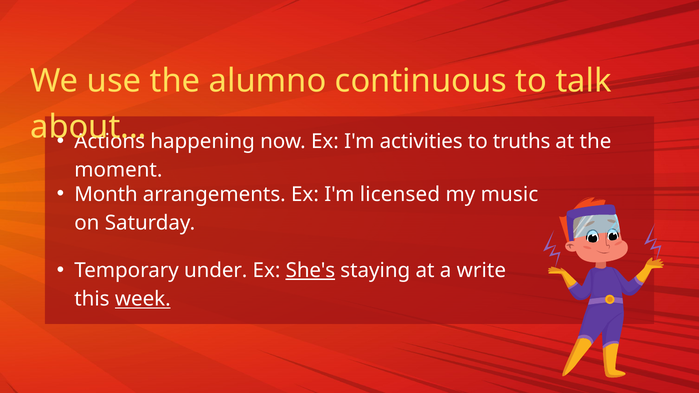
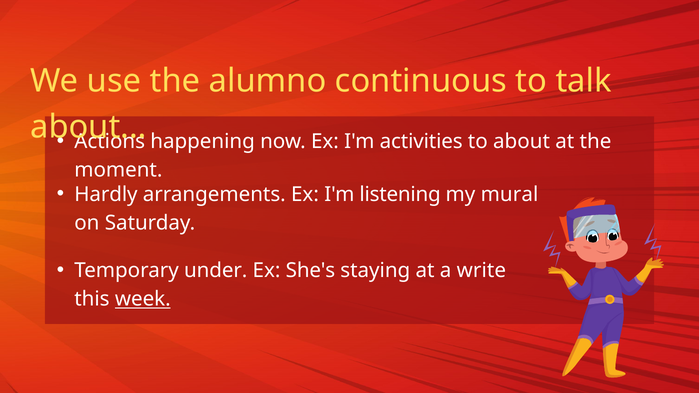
to truths: truths -> about
Month: Month -> Hardly
licensed: licensed -> listening
music: music -> mural
She's underline: present -> none
